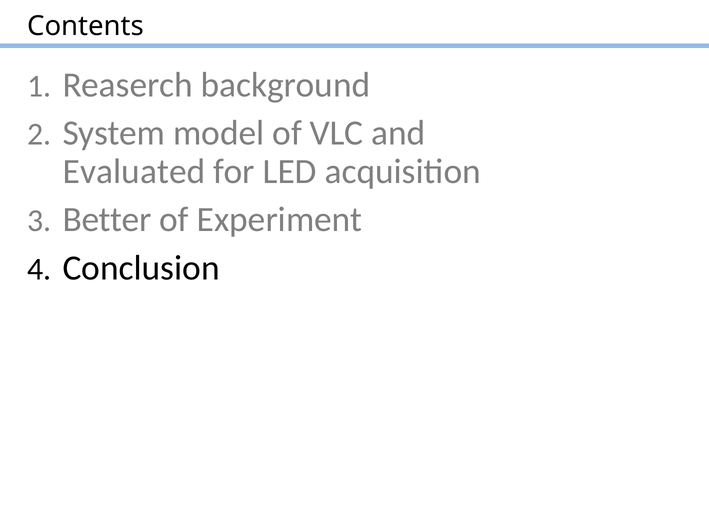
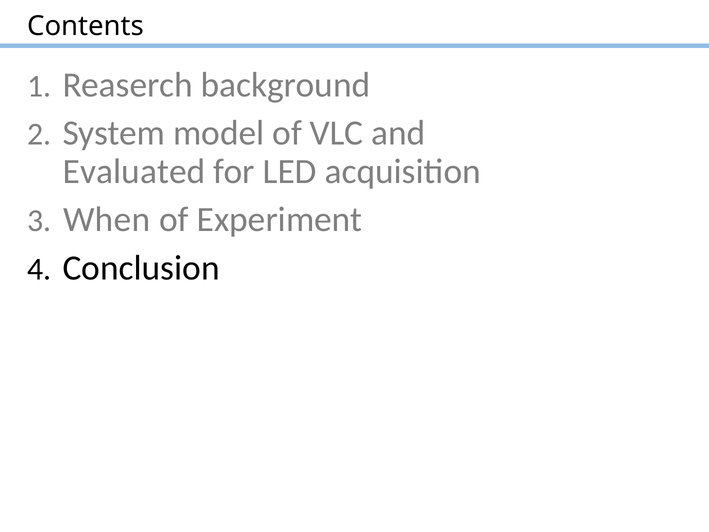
Better: Better -> When
